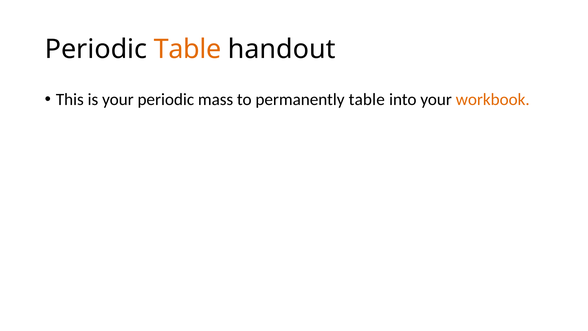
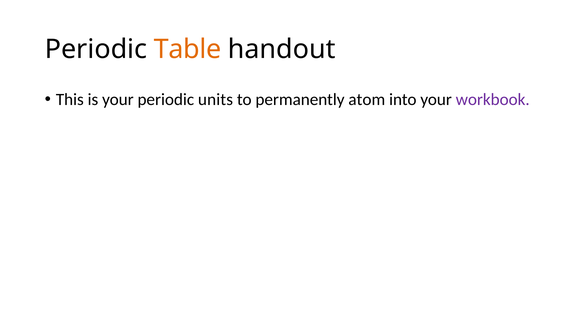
mass: mass -> units
permanently table: table -> atom
workbook colour: orange -> purple
